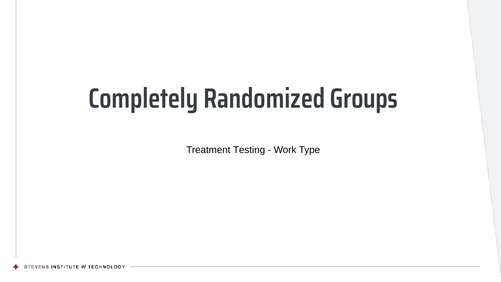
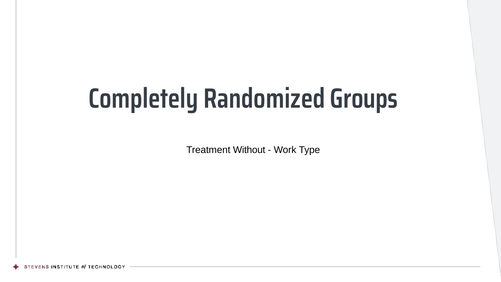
Testing: Testing -> Without
